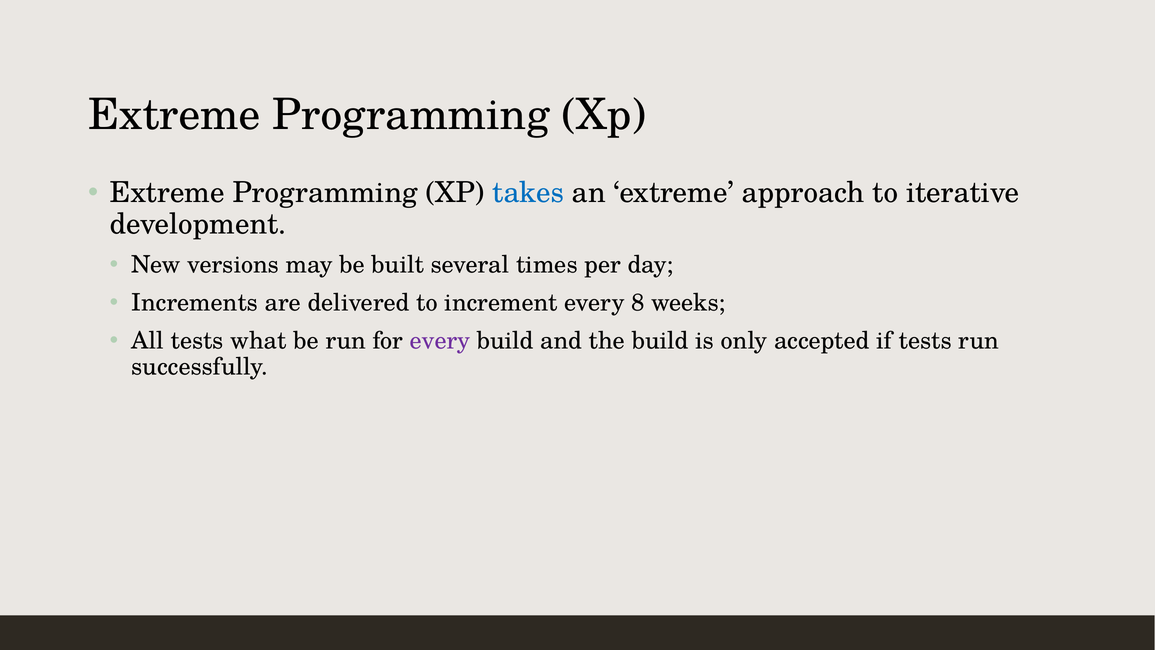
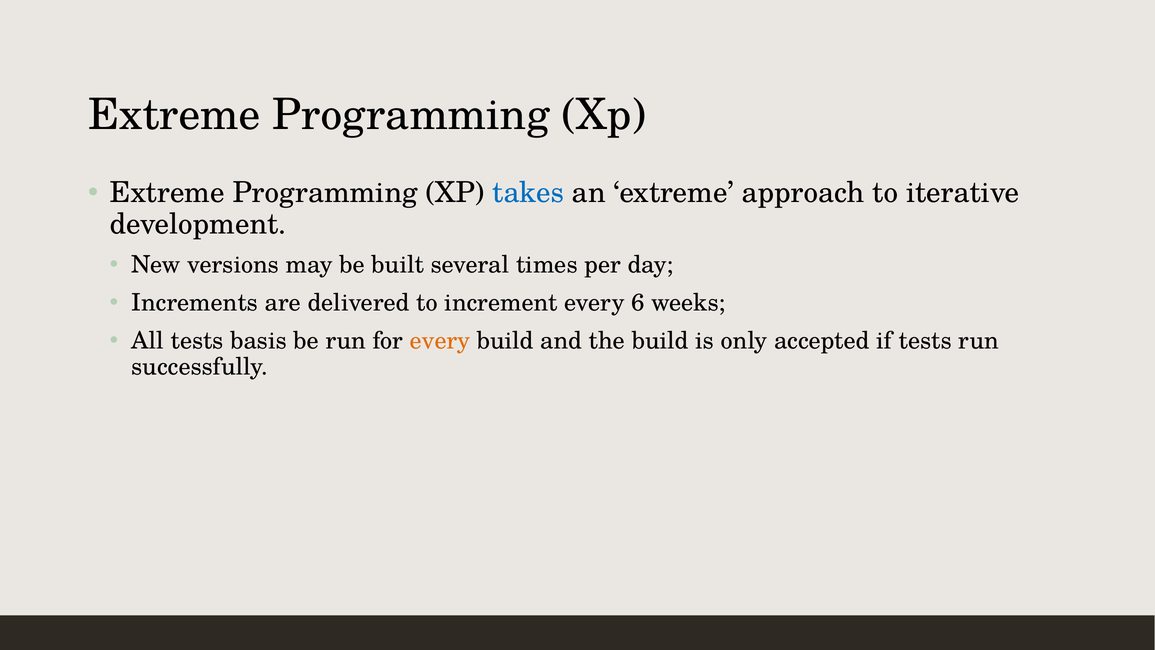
8: 8 -> 6
what: what -> basis
every at (440, 341) colour: purple -> orange
